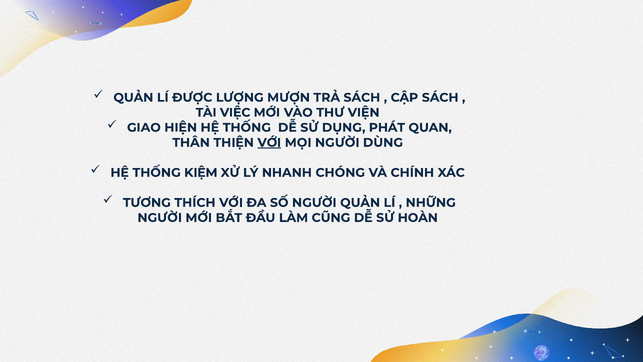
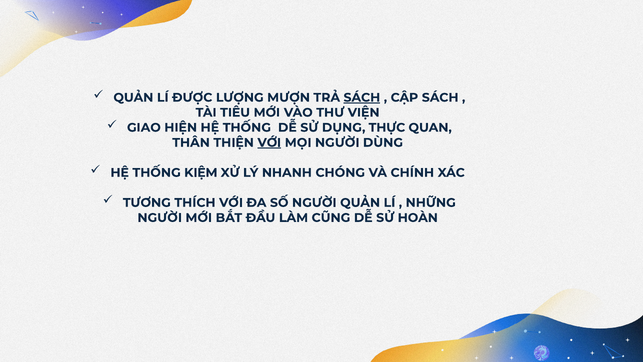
SÁCH at (362, 97) underline: none -> present
VIỆC: VIỆC -> TIÊU
PHÁT: PHÁT -> THỰC
